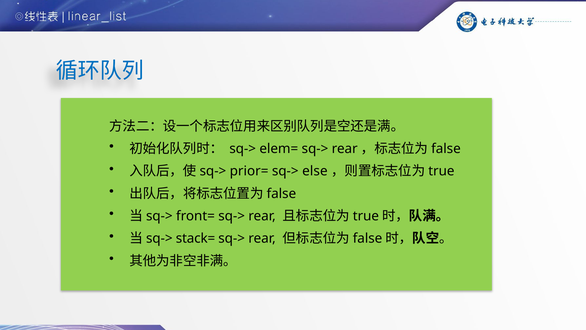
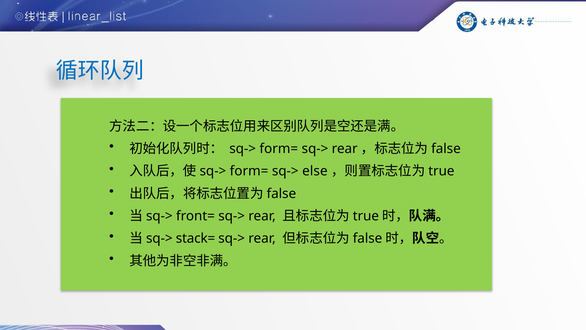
elem= at (279, 149): elem= -> form=
prior= at (249, 171): prior= -> form=
